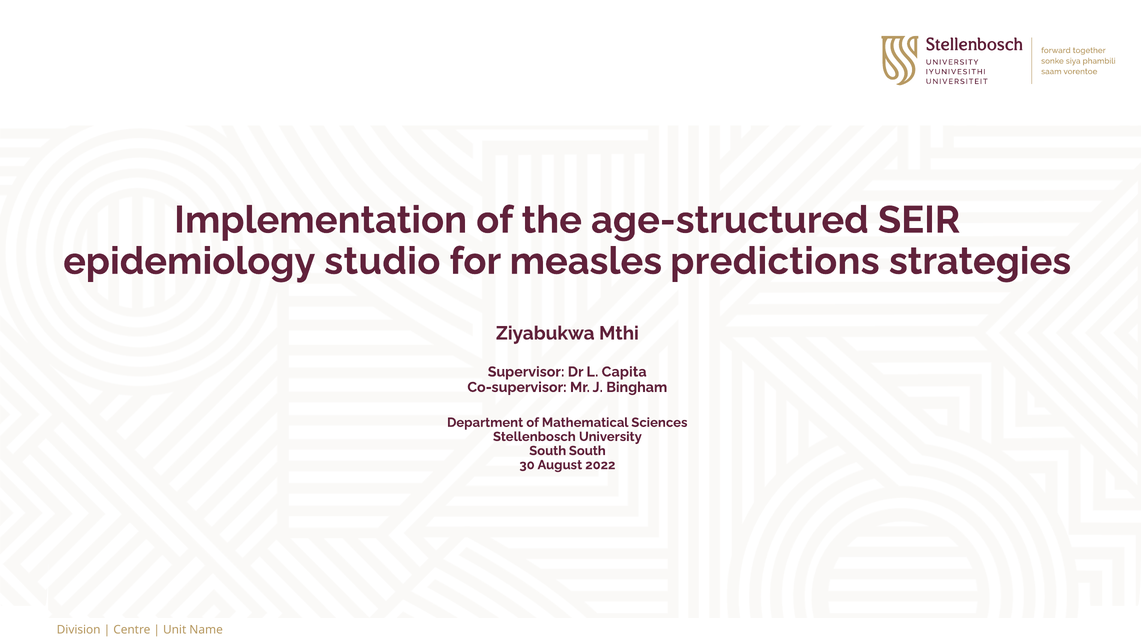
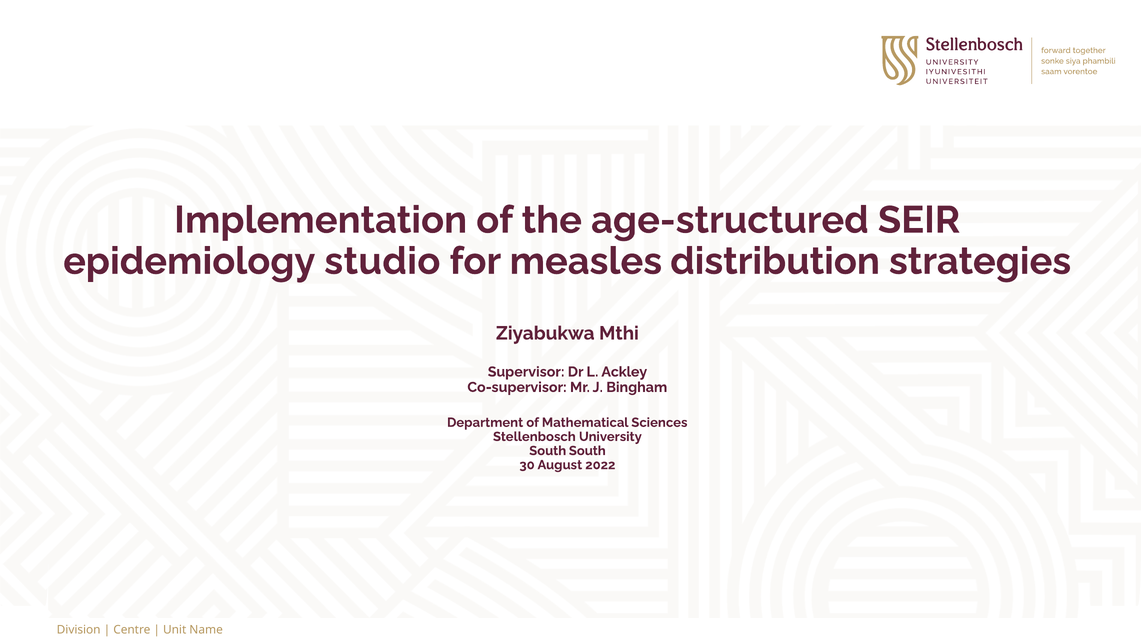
predictions: predictions -> distribution
Capita: Capita -> Ackley
